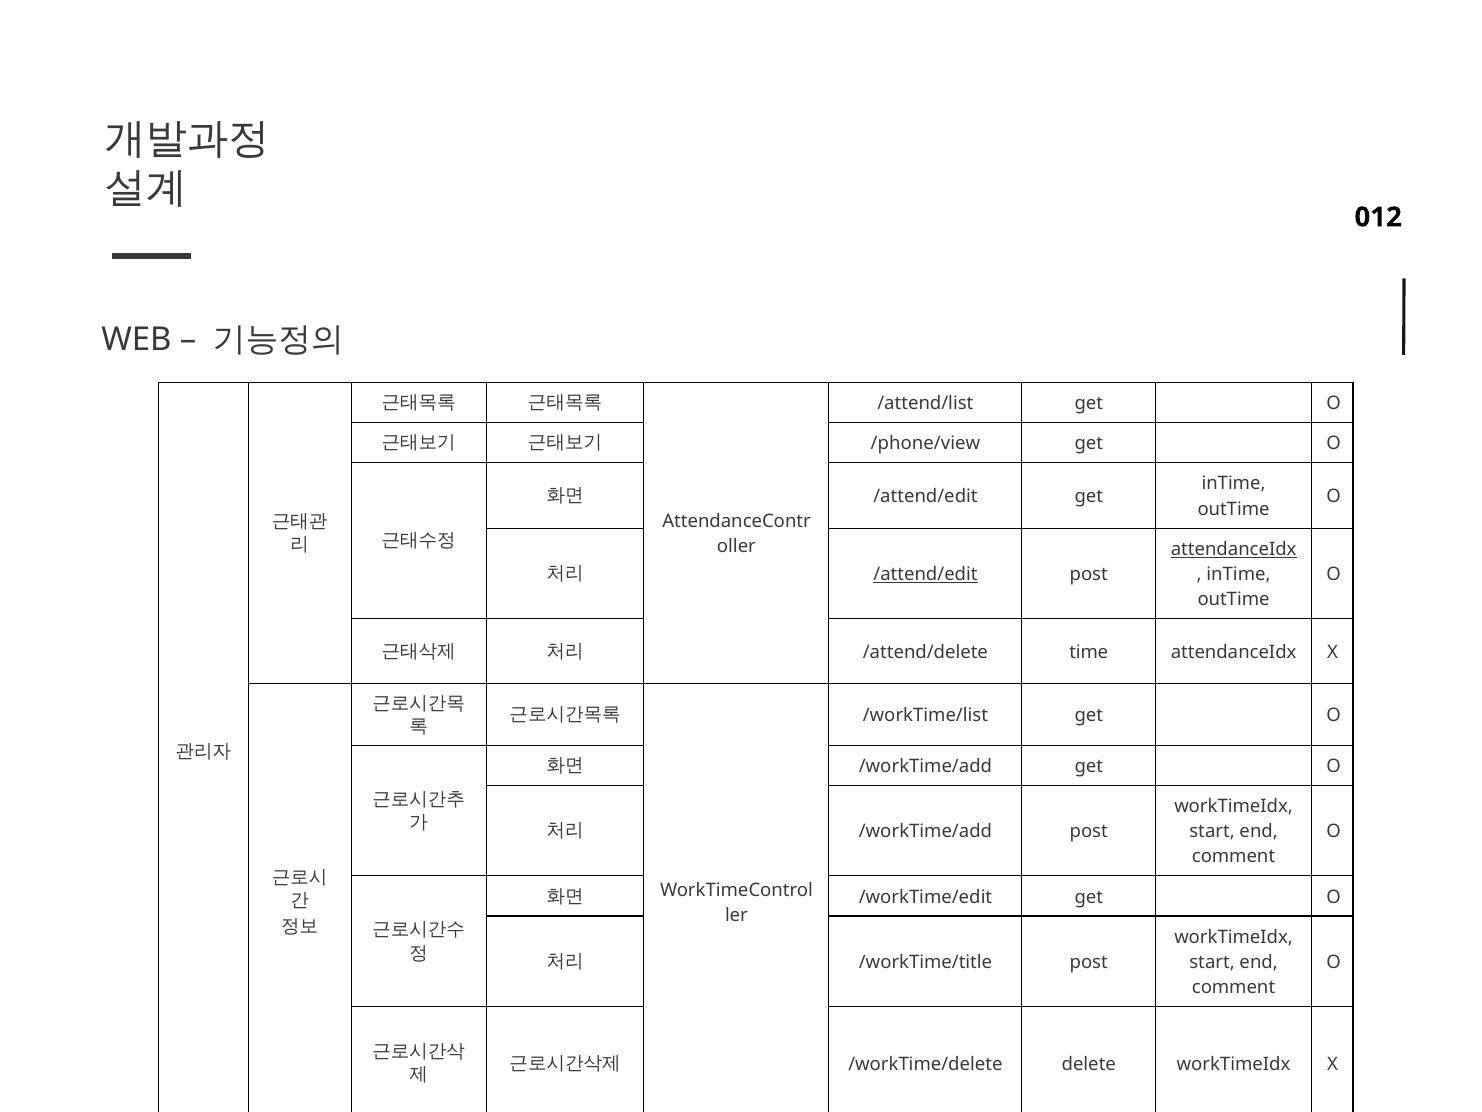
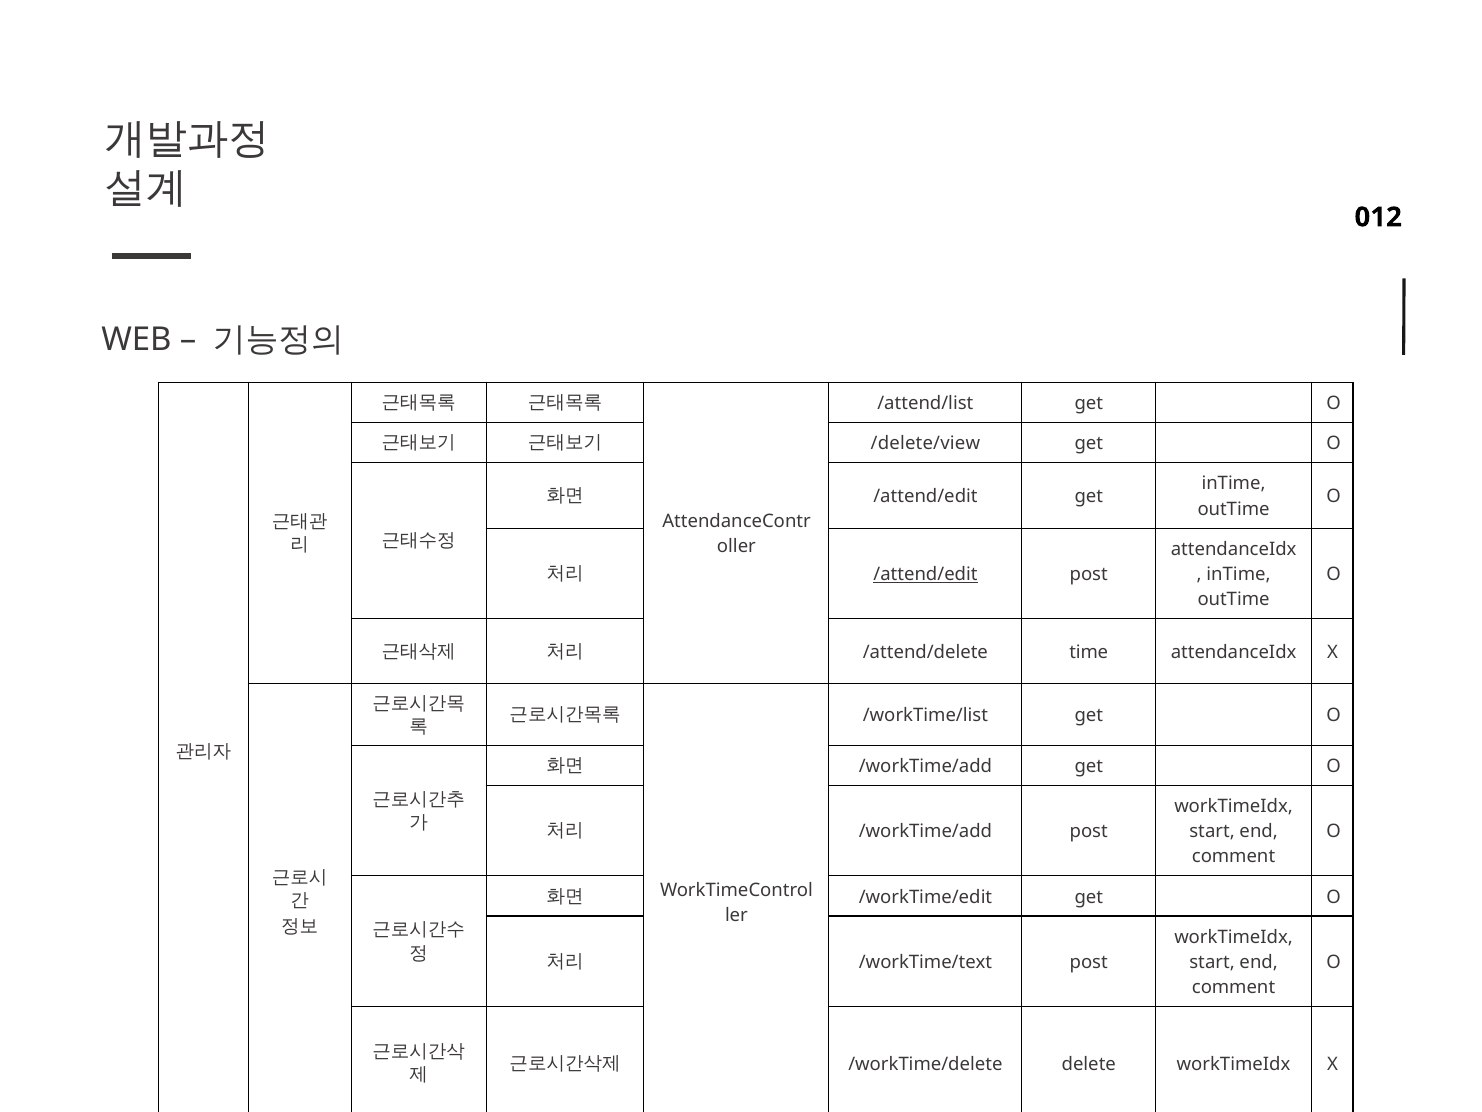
/phone/view: /phone/view -> /delete/view
attendanceIdx at (1234, 549) underline: present -> none
/workTime/title: /workTime/title -> /workTime/text
